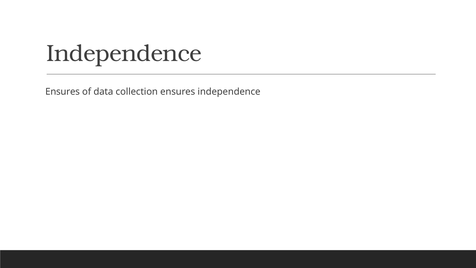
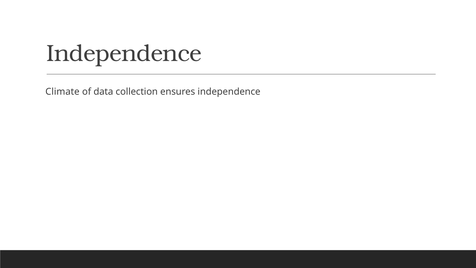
Ensures at (63, 92): Ensures -> Climate
